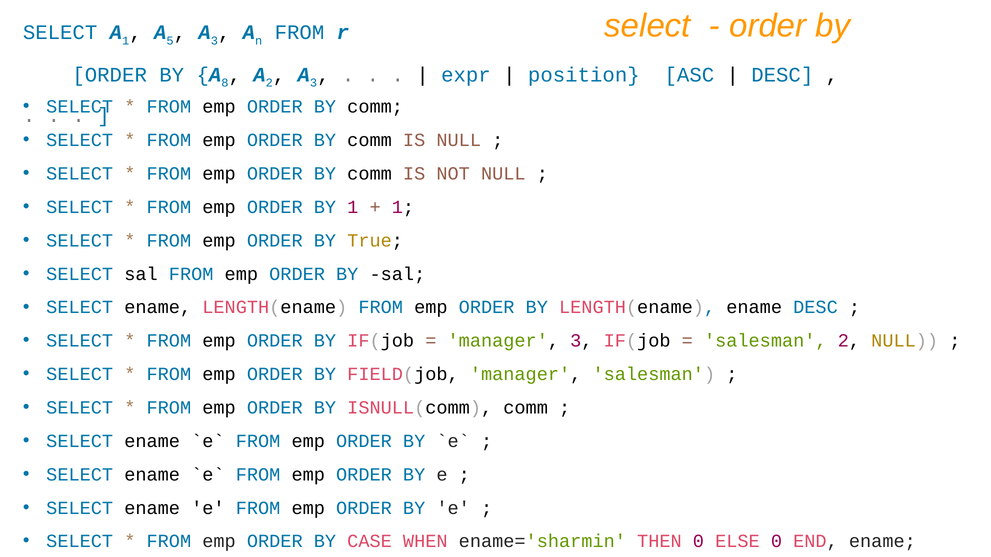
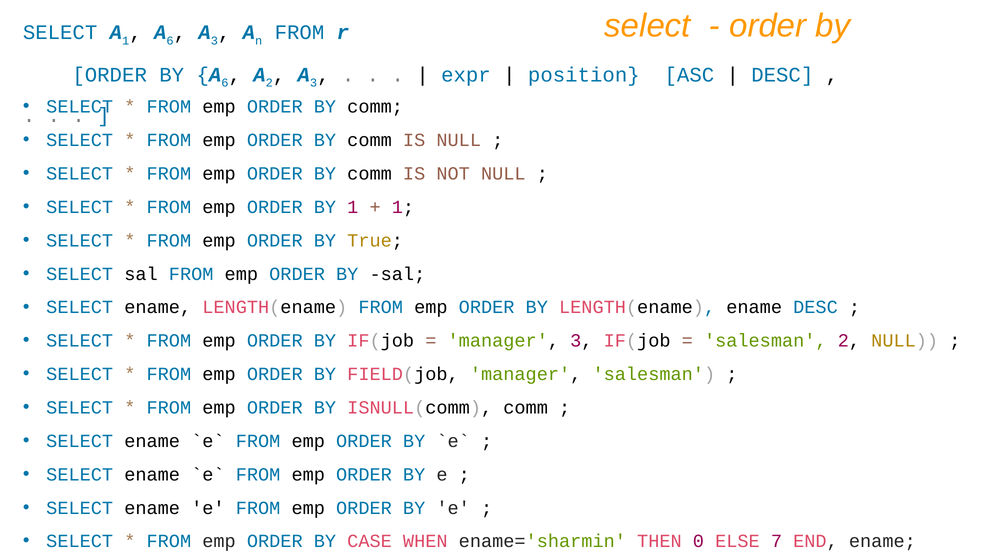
5 at (170, 41): 5 -> 6
8 at (225, 83): 8 -> 6
ELSE 0: 0 -> 7
